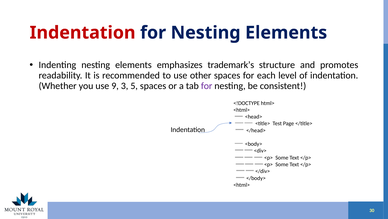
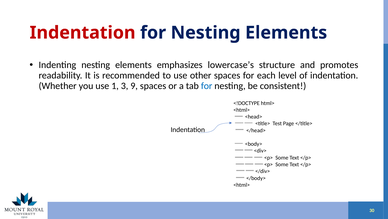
trademark’s: trademark’s -> lowercase’s
9: 9 -> 1
5: 5 -> 9
for at (207, 86) colour: purple -> blue
